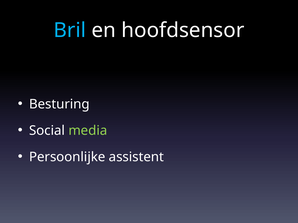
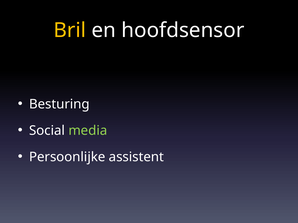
Bril colour: light blue -> yellow
